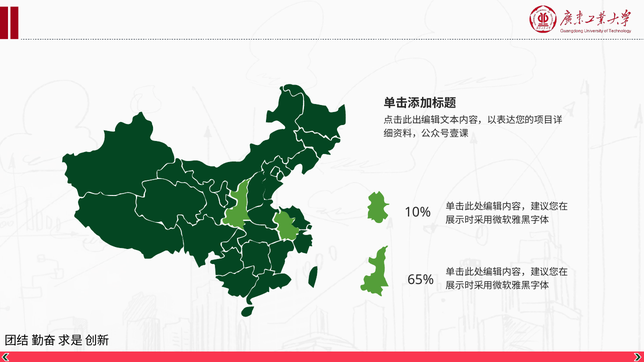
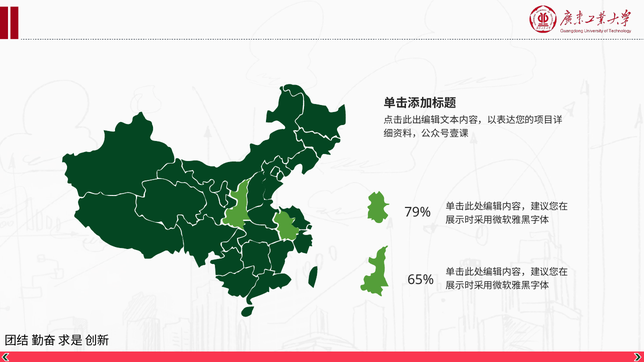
10%: 10% -> 79%
